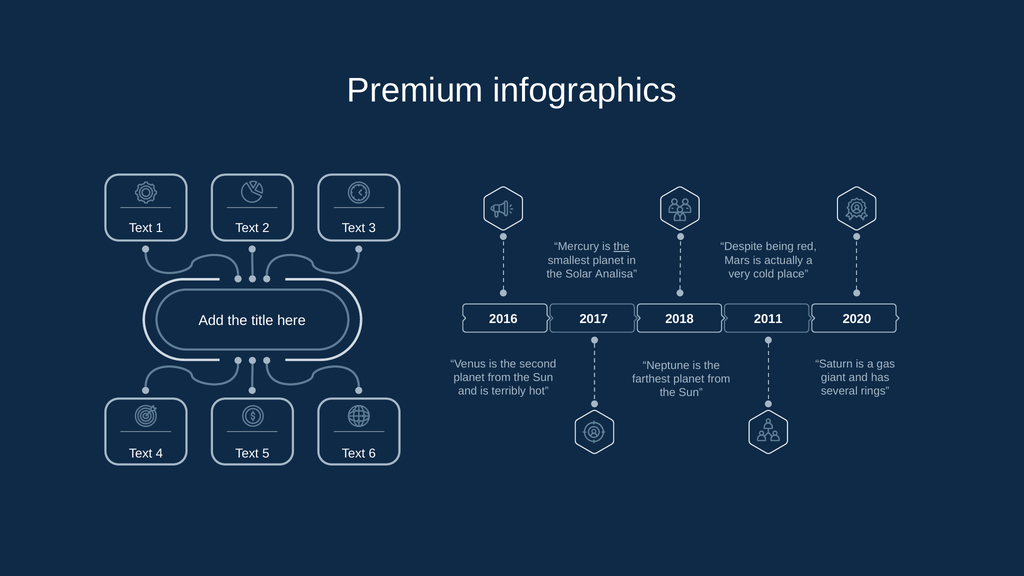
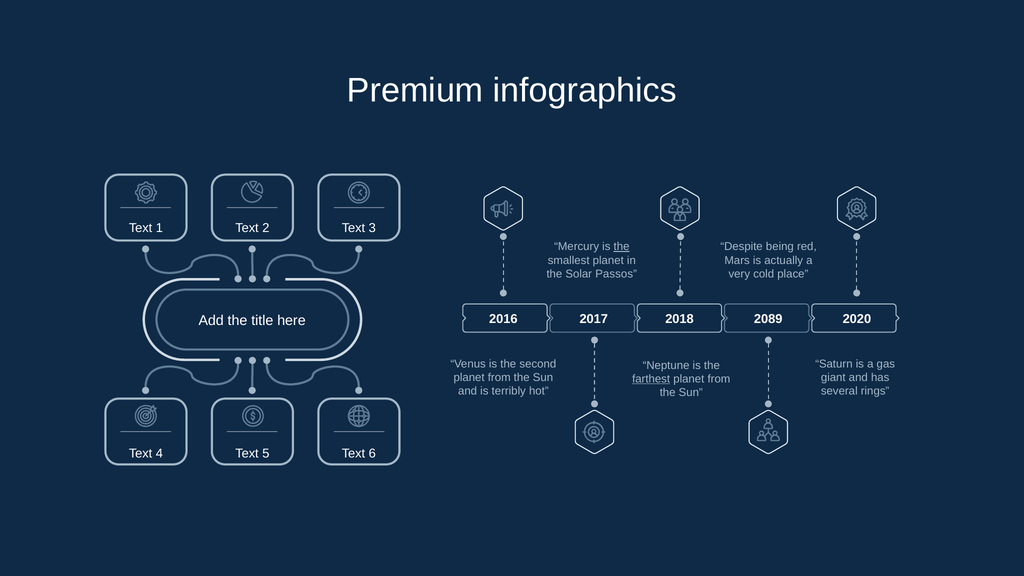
Analisa: Analisa -> Passos
2011: 2011 -> 2089
farthest underline: none -> present
